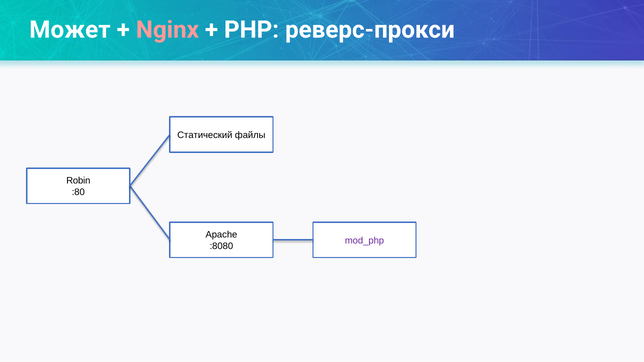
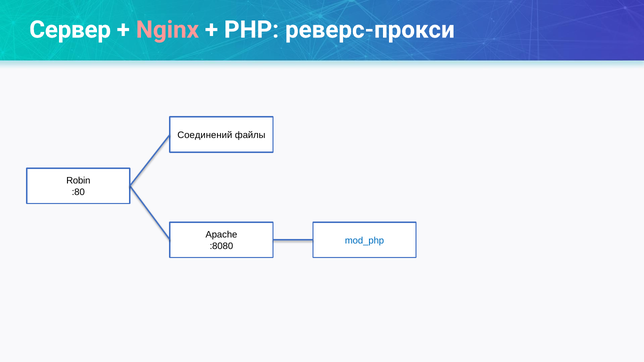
Может: Может -> Сервер
Статический: Статический -> Соединений
mod_php colour: purple -> blue
